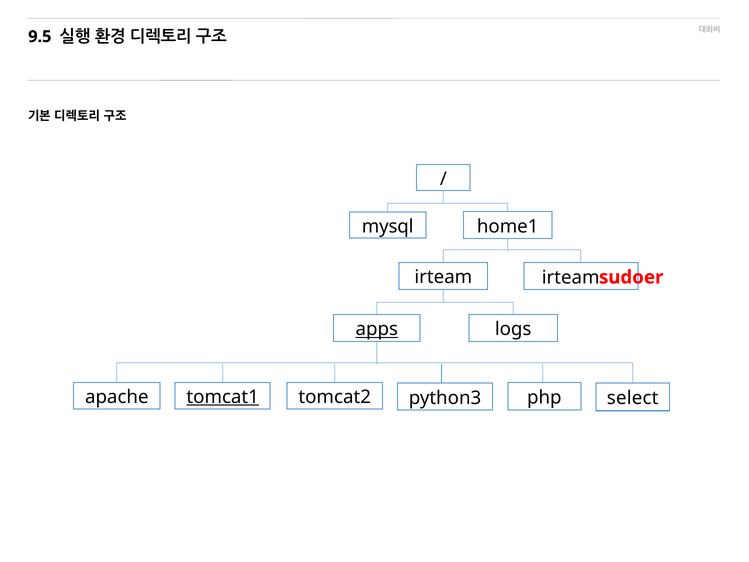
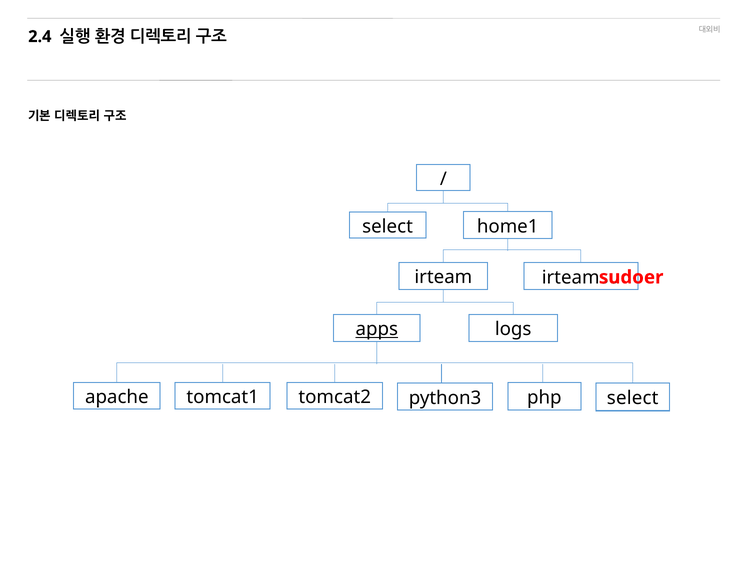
9.5: 9.5 -> 2.4
mysql at (388, 226): mysql -> select
tomcat1 underline: present -> none
